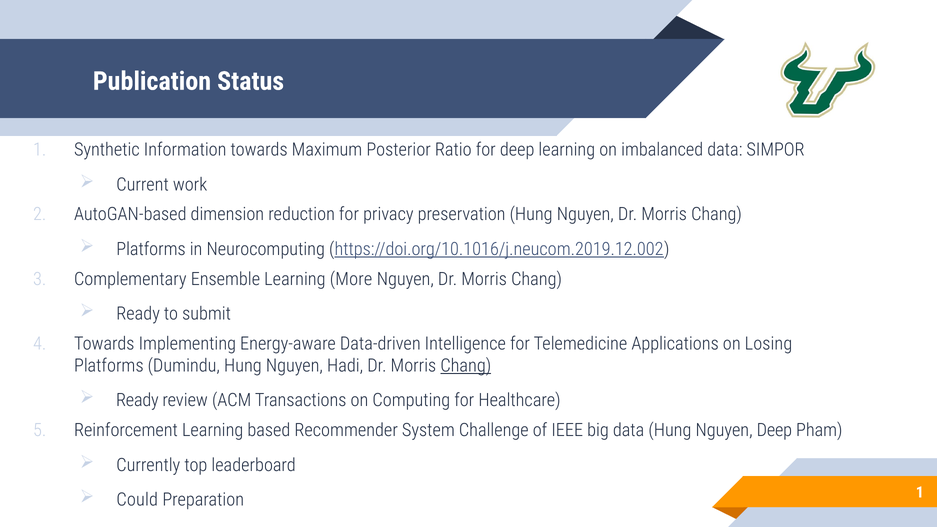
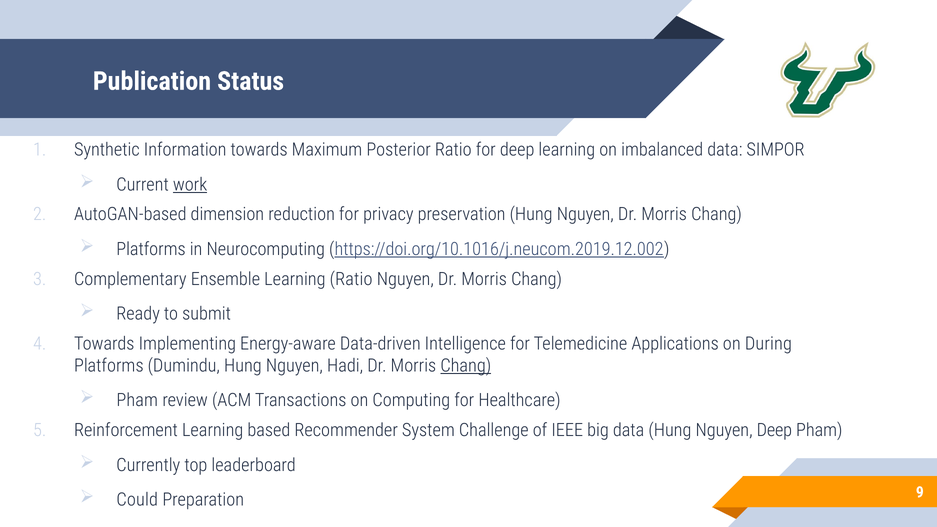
work underline: none -> present
Learning More: More -> Ratio
Losing: Losing -> During
Ready at (137, 400): Ready -> Pham
Preparation 1: 1 -> 9
